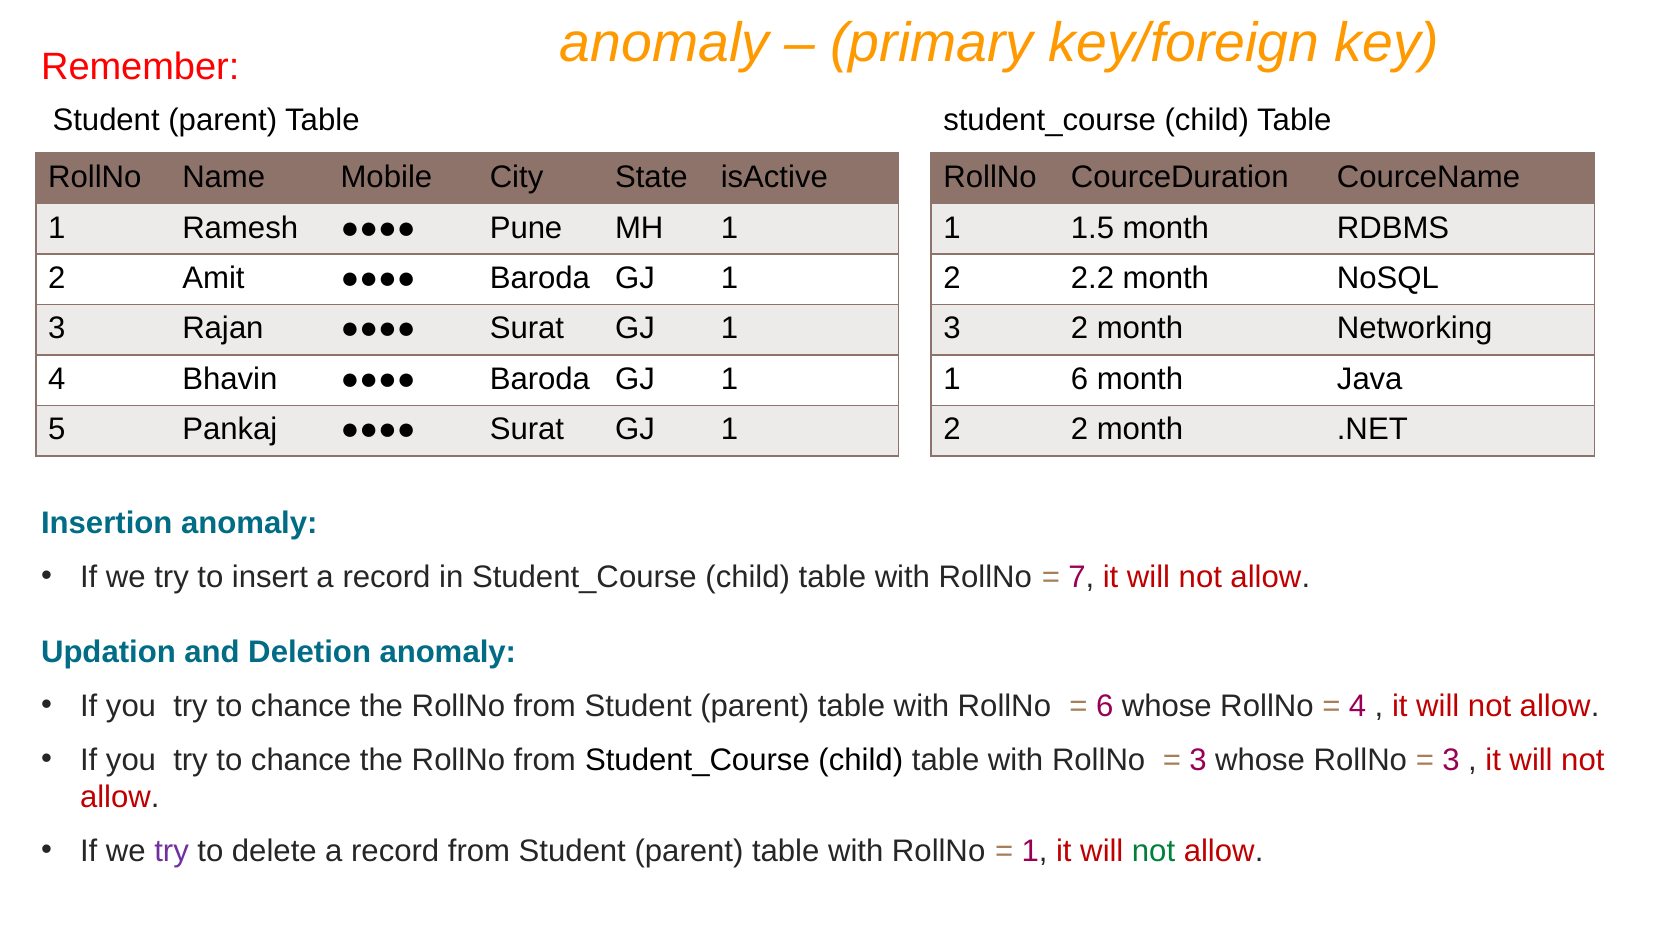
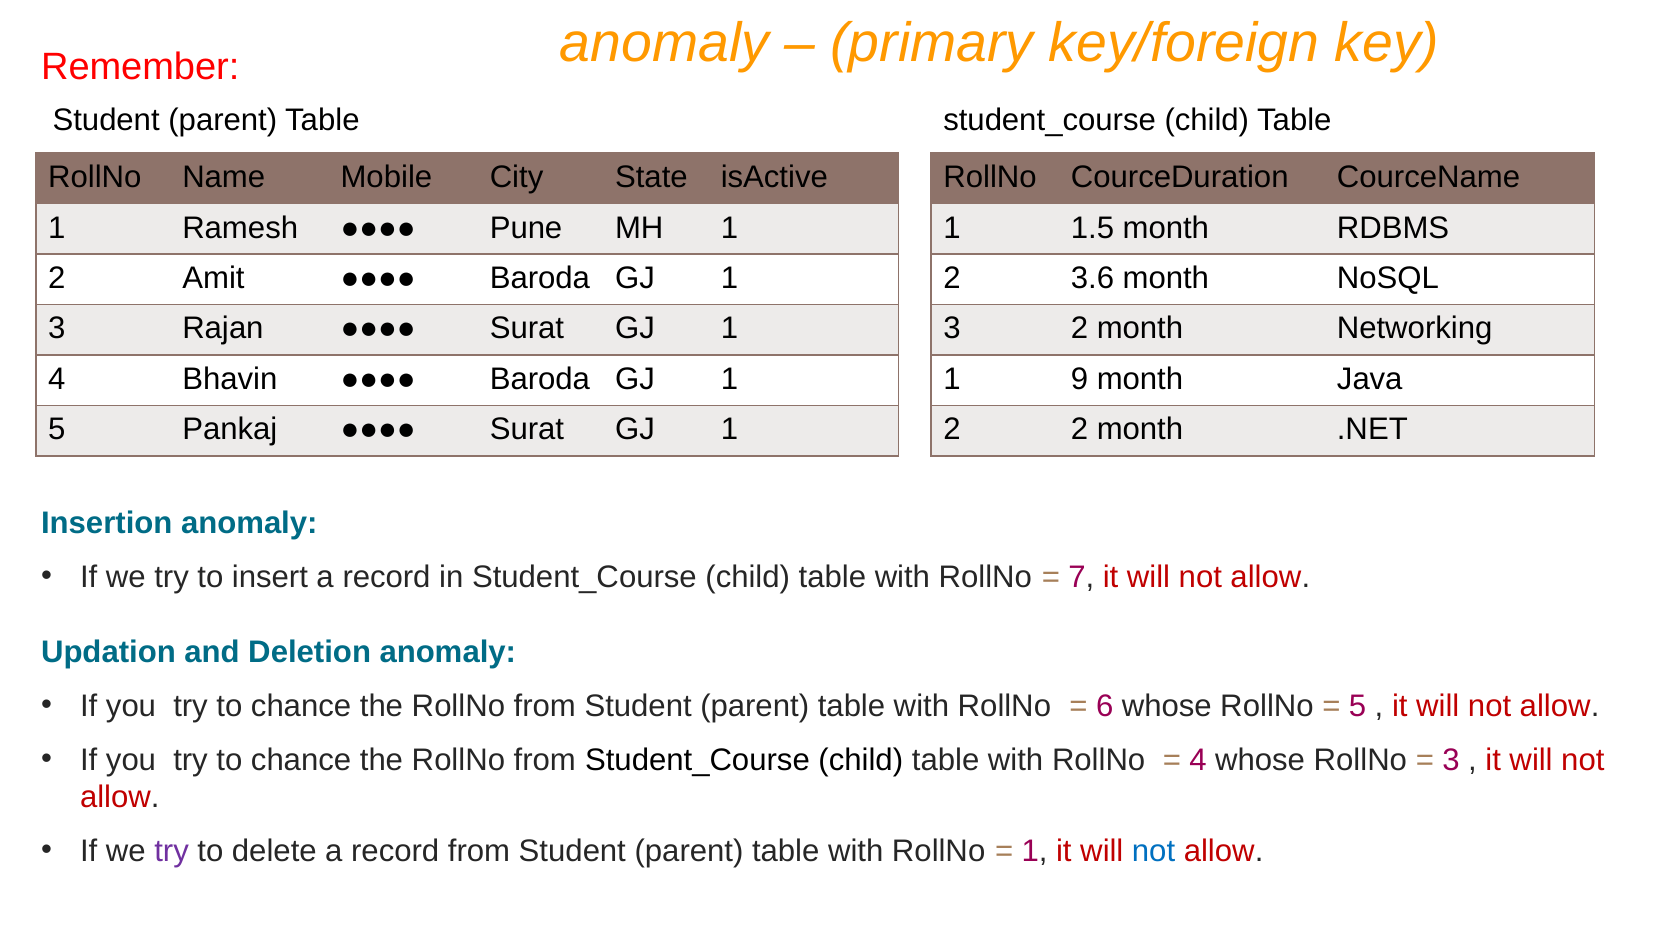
2.2: 2.2 -> 3.6
1 6: 6 -> 9
4 at (1358, 706): 4 -> 5
3 at (1198, 760): 3 -> 4
not at (1154, 851) colour: green -> blue
